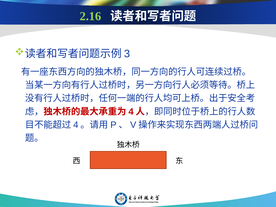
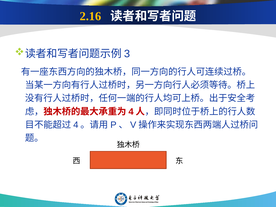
2.16 colour: light green -> yellow
